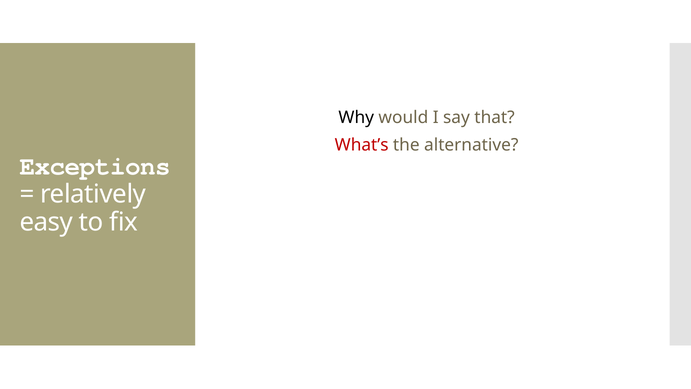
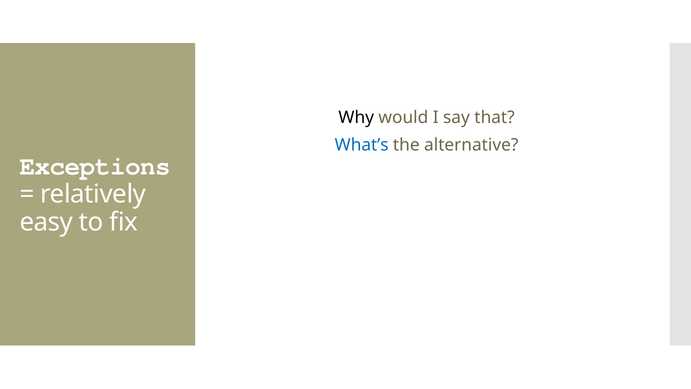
What’s colour: red -> blue
